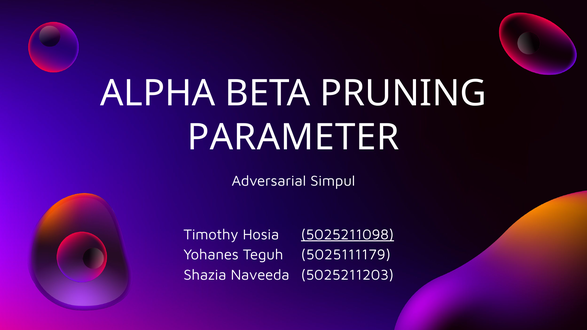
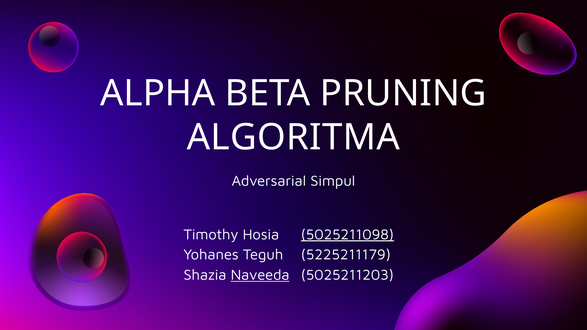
PARAMETER: PARAMETER -> ALGORITMA
5025111179: 5025111179 -> 5225211179
Naveeda underline: none -> present
